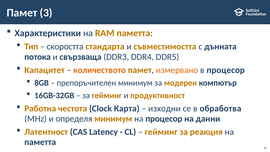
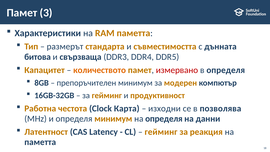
скоростта: скоростта -> размерът
потока: потока -> битова
измервано colour: orange -> red
в процесор: процесор -> определя
обработва: обработва -> позволява
на процесор: процесор -> определя
